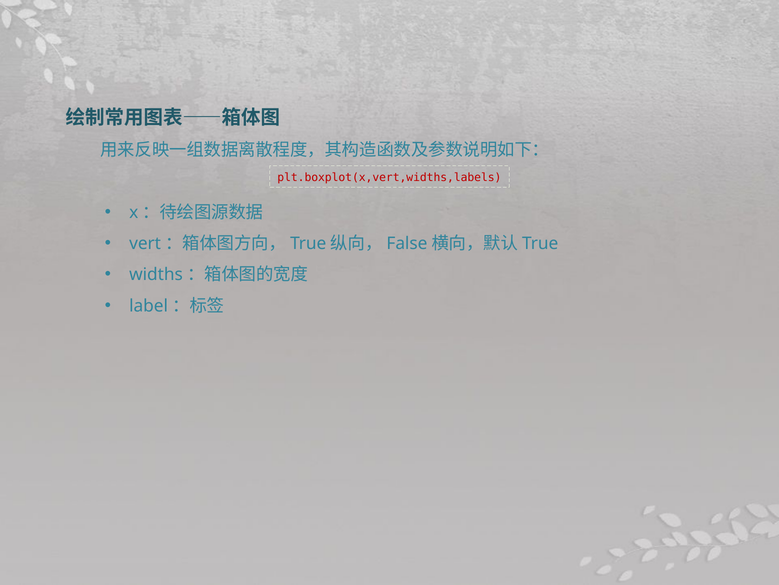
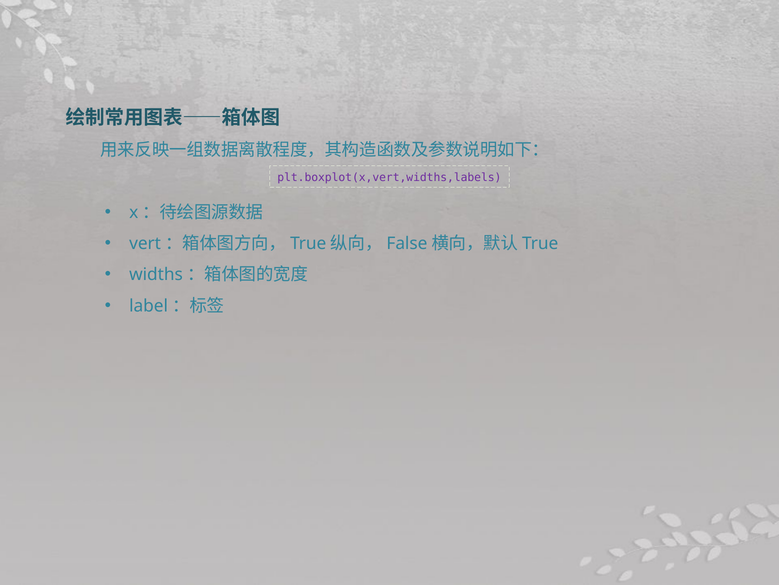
plt.boxplot(x,vert,widths,labels colour: red -> purple
